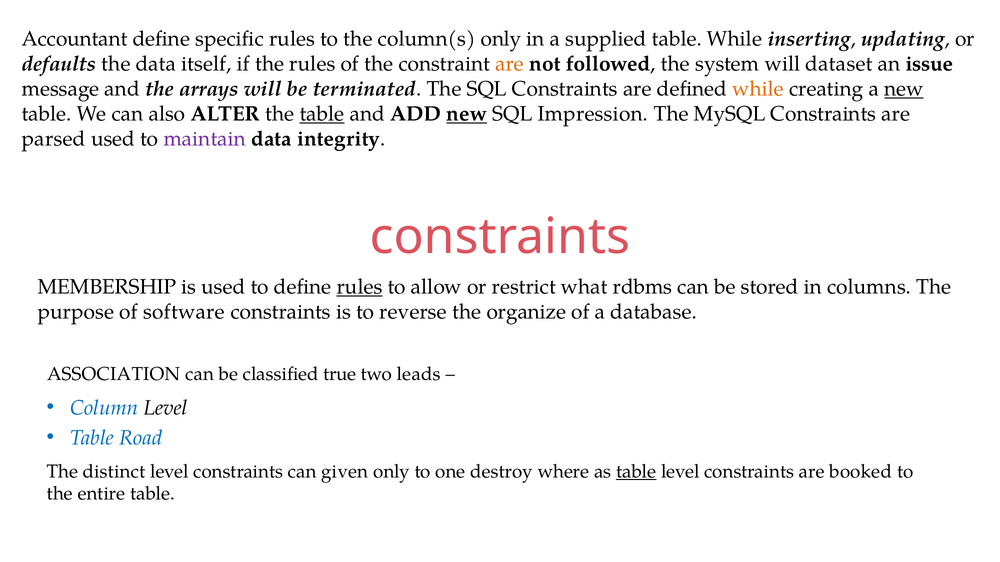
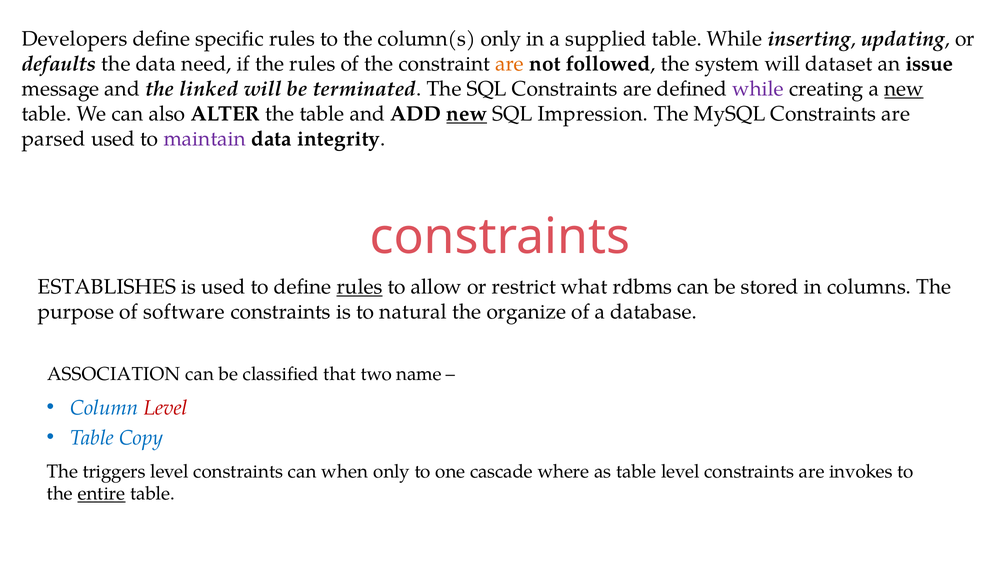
Accountant: Accountant -> Developers
itself: itself -> need
arrays: arrays -> linked
while at (758, 89) colour: orange -> purple
table at (322, 114) underline: present -> none
MEMBERSHIP: MEMBERSHIP -> ESTABLISHES
reverse: reverse -> natural
true: true -> that
leads: leads -> name
Level at (166, 408) colour: black -> red
Road: Road -> Copy
distinct: distinct -> triggers
given: given -> when
destroy: destroy -> cascade
table at (636, 472) underline: present -> none
booked: booked -> invokes
entire underline: none -> present
